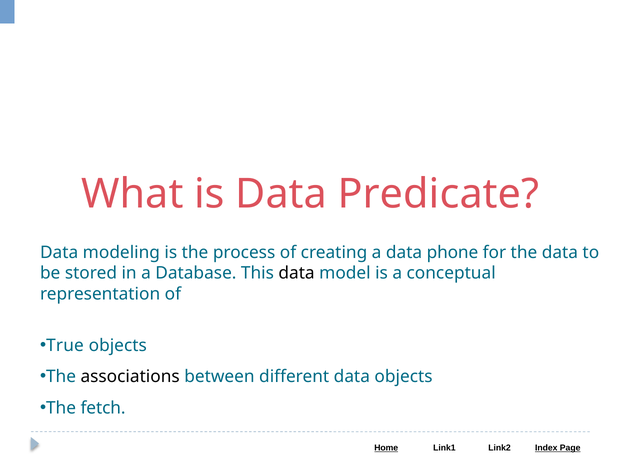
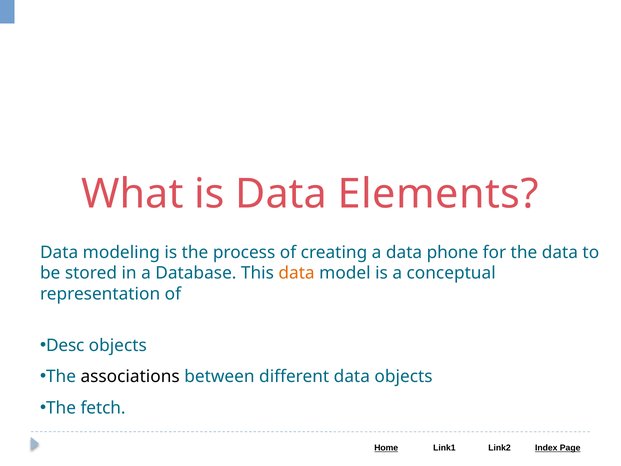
Predicate: Predicate -> Elements
data at (297, 273) colour: black -> orange
True: True -> Desc
